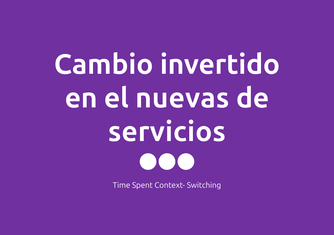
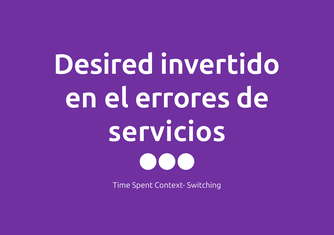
Cambio: Cambio -> Desired
nuevas: nuevas -> errores
